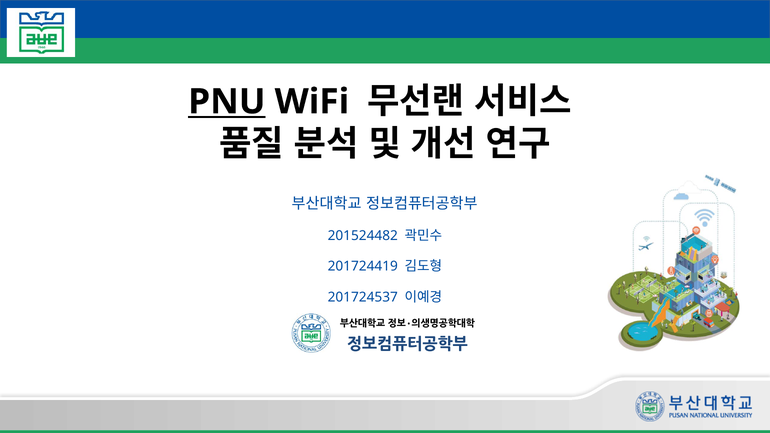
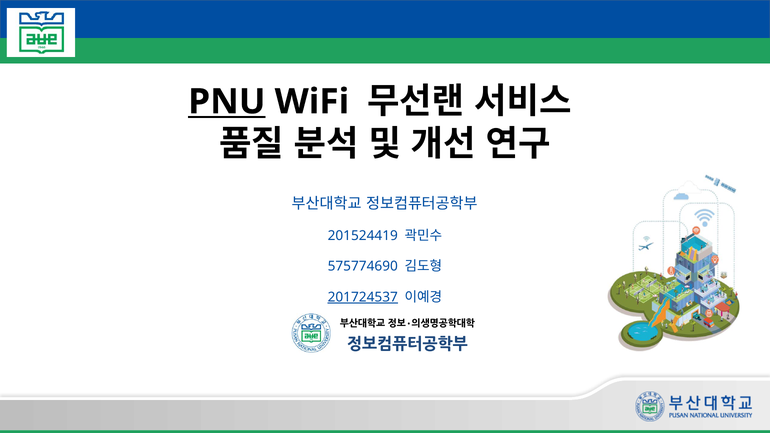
201524482: 201524482 -> 201524419
201724419: 201724419 -> 575774690
201724537 underline: none -> present
